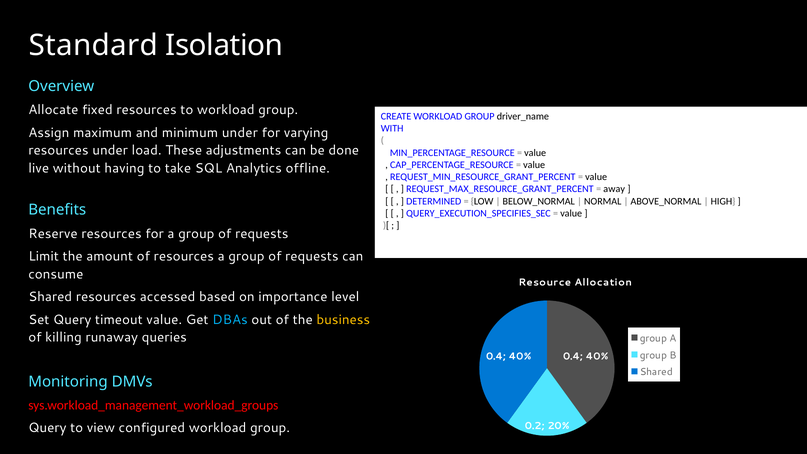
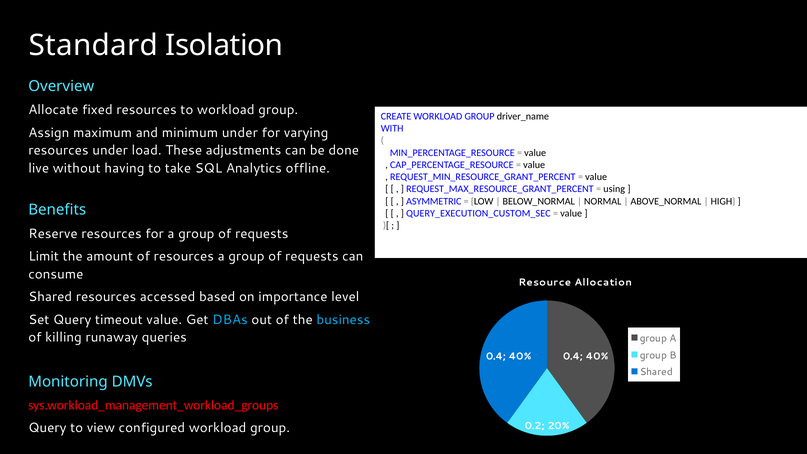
away: away -> using
DETERMINED: DETERMINED -> ASYMMETRIC
QUERY_EXECUTION_SPECIFIES_SEC: QUERY_EXECUTION_SPECIFIES_SEC -> QUERY_EXECUTION_CUSTOM_SEC
business colour: yellow -> light blue
